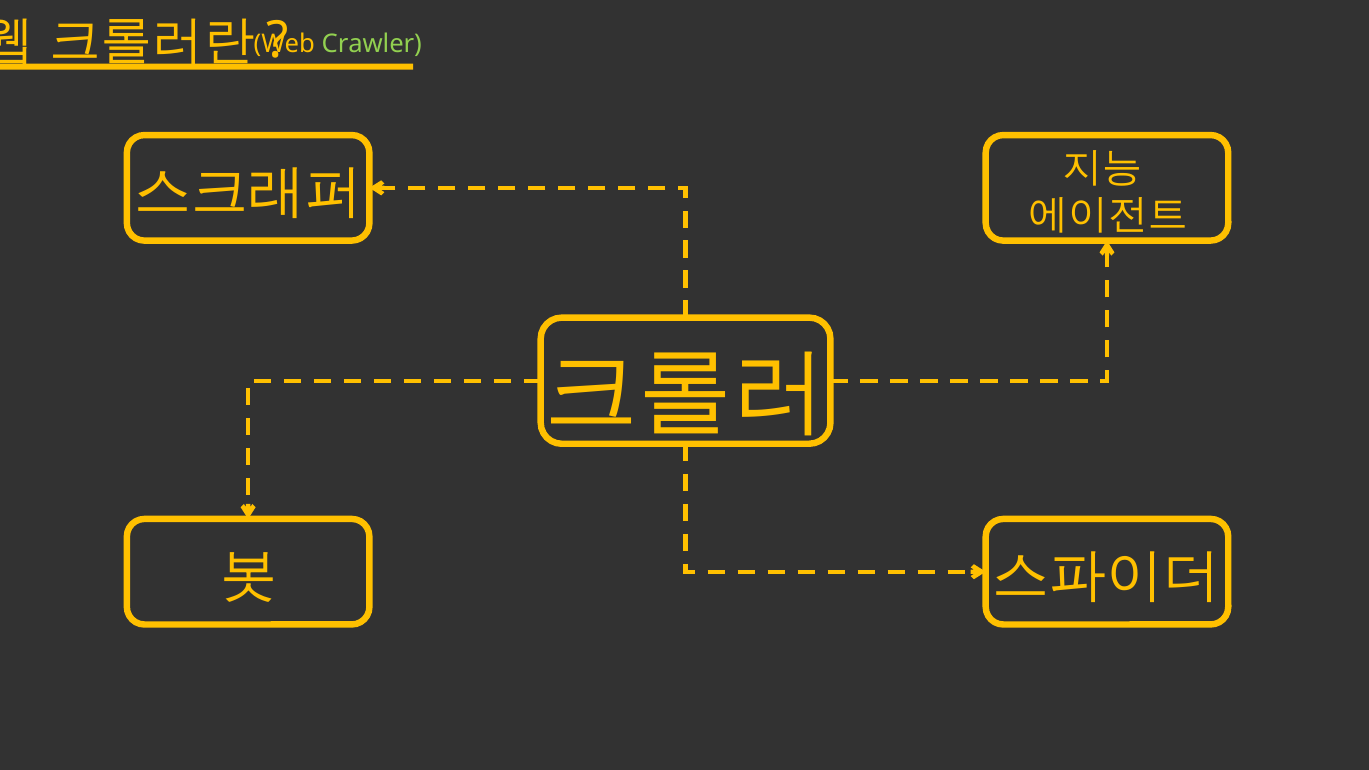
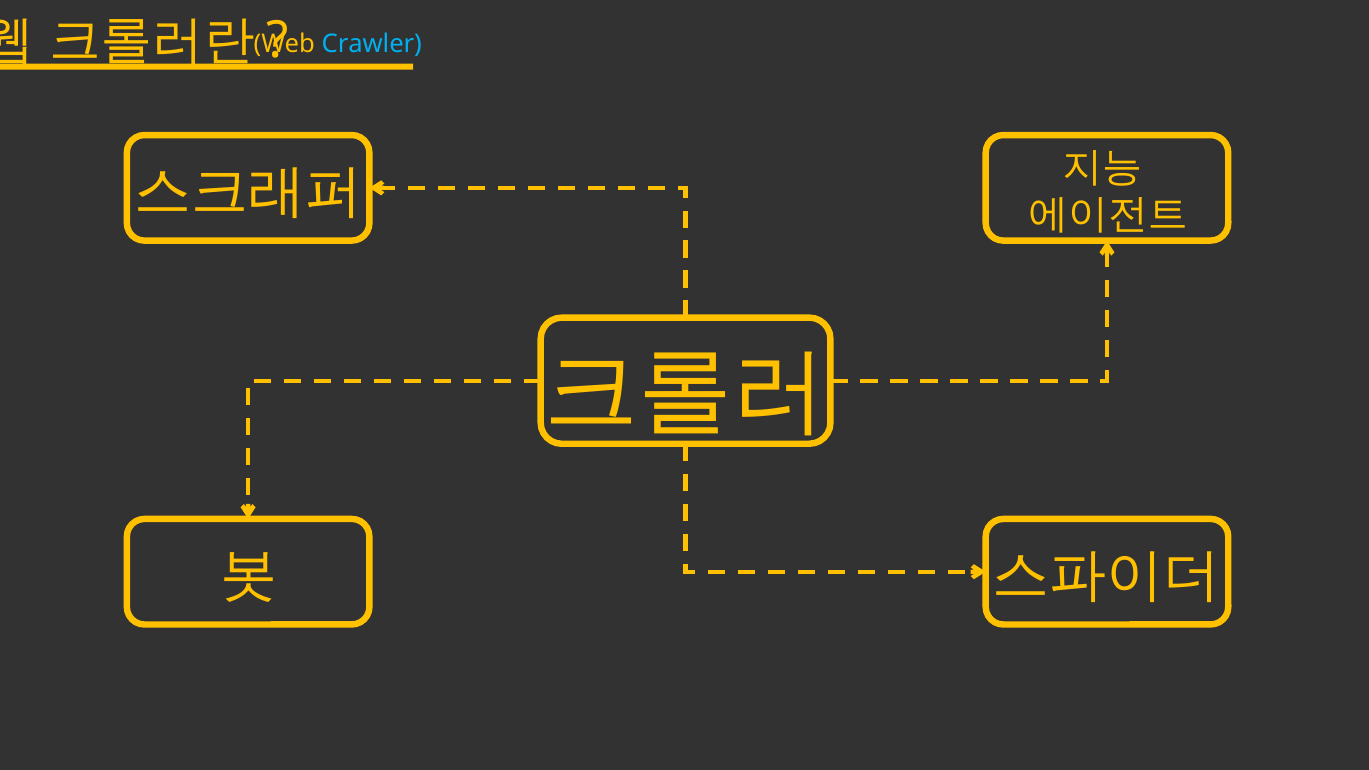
Crawler colour: light green -> light blue
